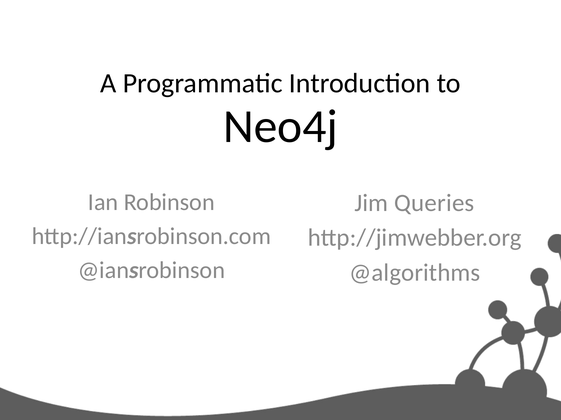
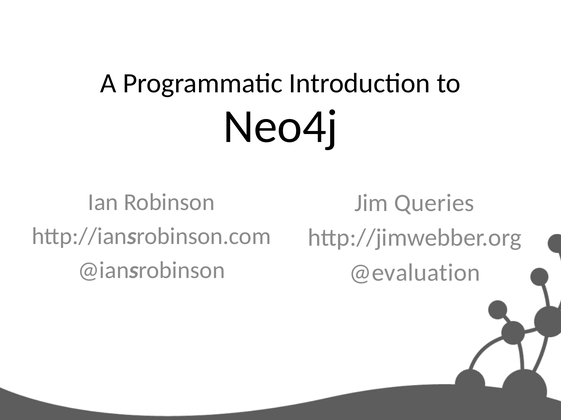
@algorithms: @algorithms -> @evaluation
